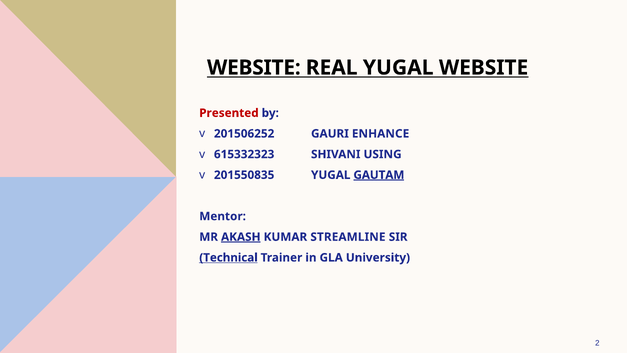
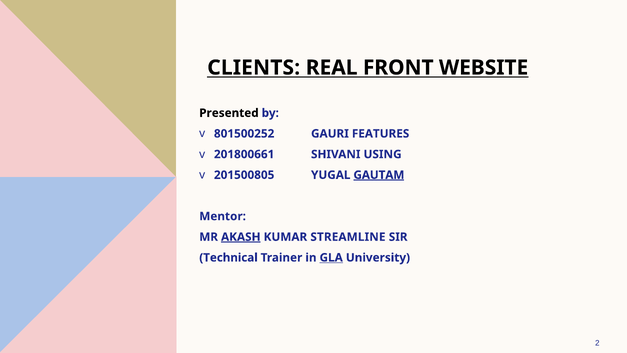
WEBSITE at (254, 68): WEBSITE -> CLIENTS
REAL YUGAL: YUGAL -> FRONT
Presented colour: red -> black
201506252: 201506252 -> 801500252
ENHANCE: ENHANCE -> FEATURES
615332323: 615332323 -> 201800661
201550835: 201550835 -> 201500805
Technical underline: present -> none
GLA underline: none -> present
